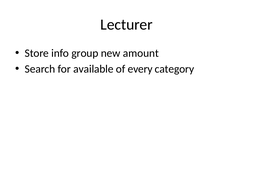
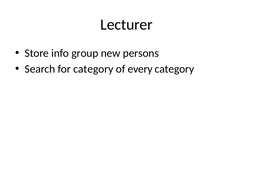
amount: amount -> persons
for available: available -> category
